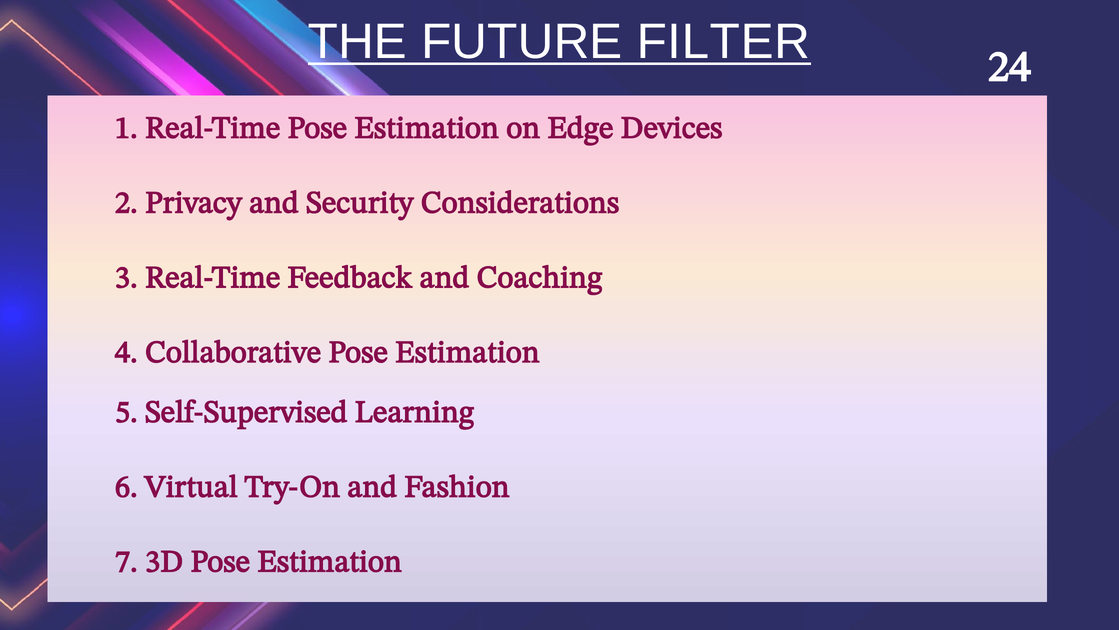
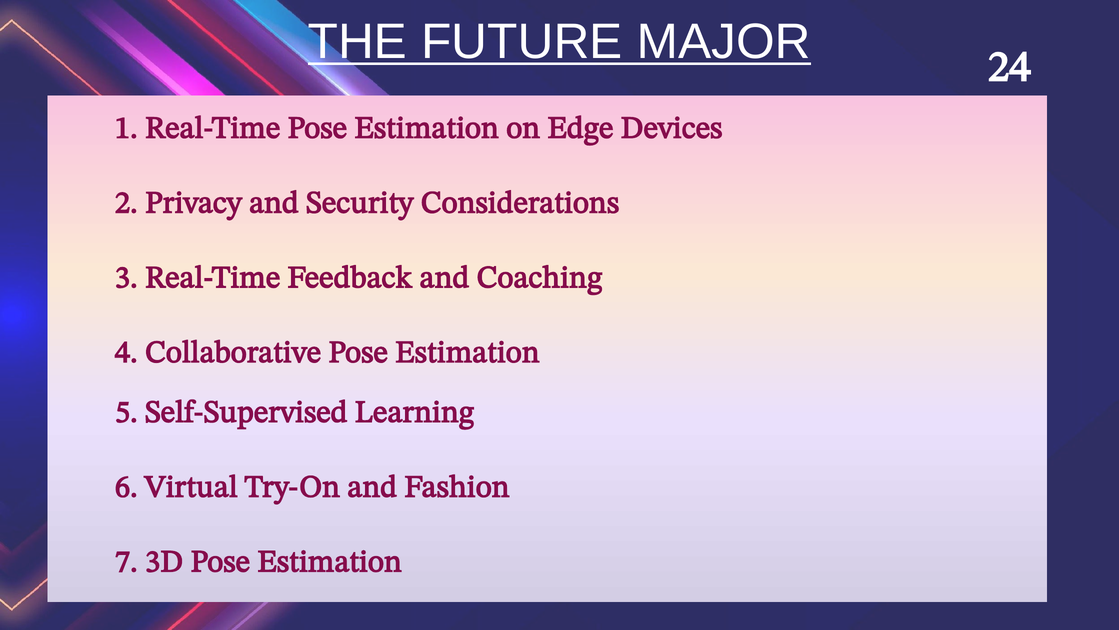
FILTER: FILTER -> MAJOR
